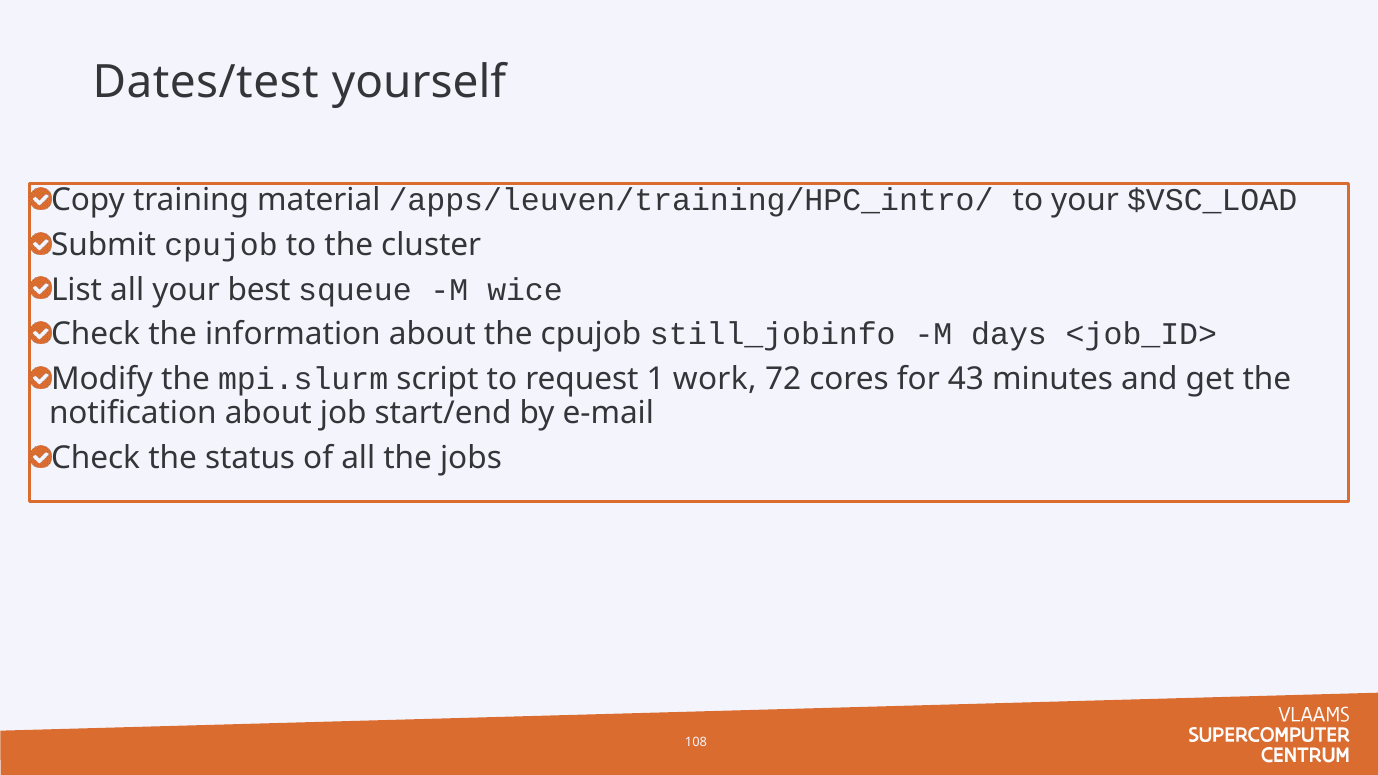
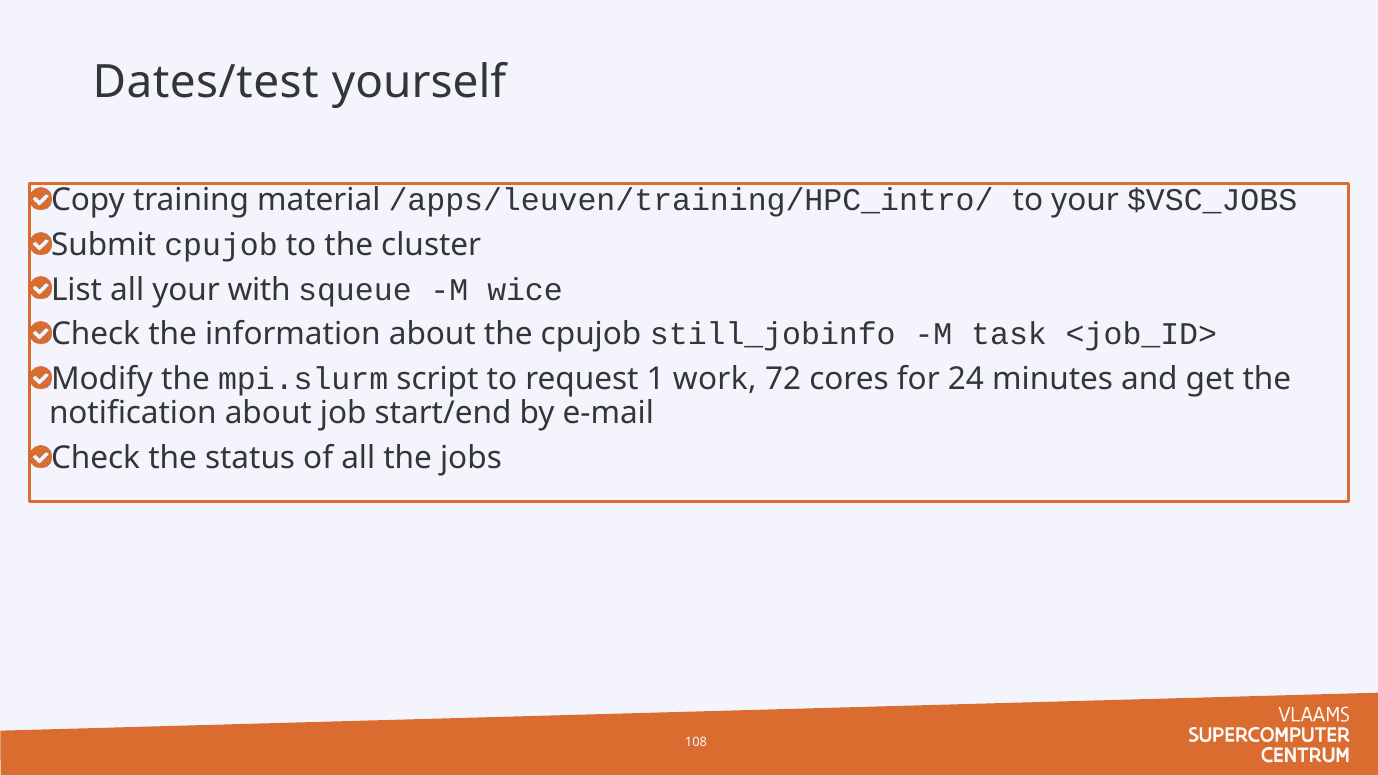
$VSC_LOAD: $VSC_LOAD -> $VSC_JOBS
best: best -> with
days: days -> task
43: 43 -> 24
